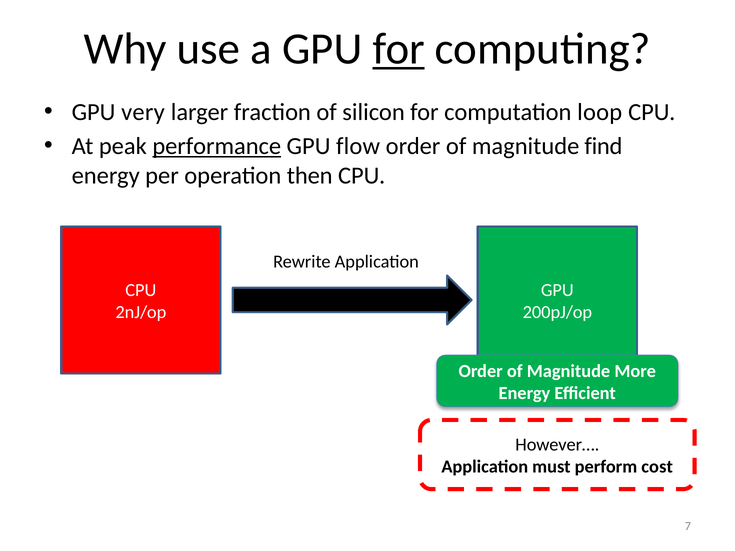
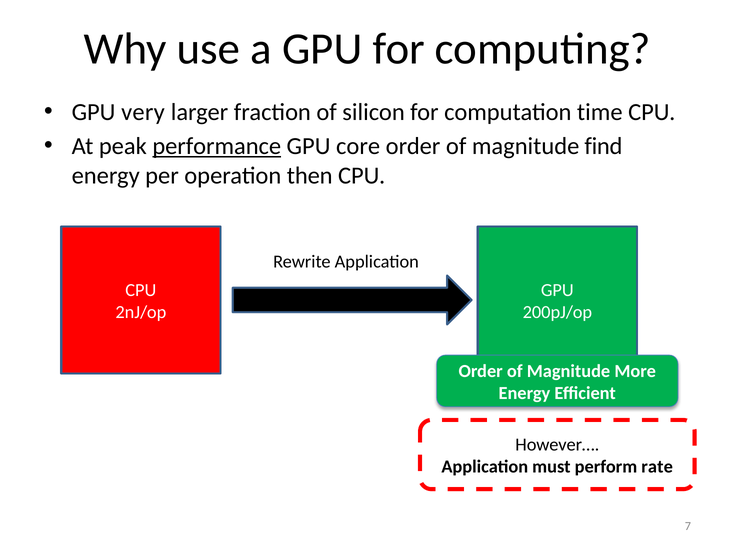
for at (399, 49) underline: present -> none
loop: loop -> time
flow: flow -> core
cost: cost -> rate
